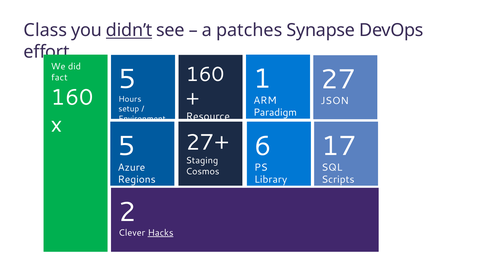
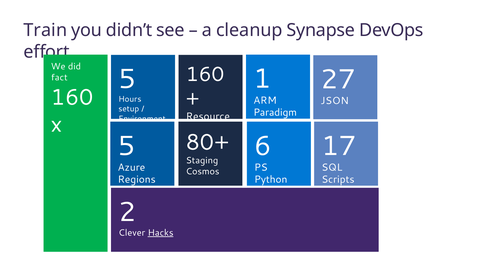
Class: Class -> Train
didn’t underline: present -> none
patches: patches -> cleanup
27+: 27+ -> 80+
Library: Library -> Python
